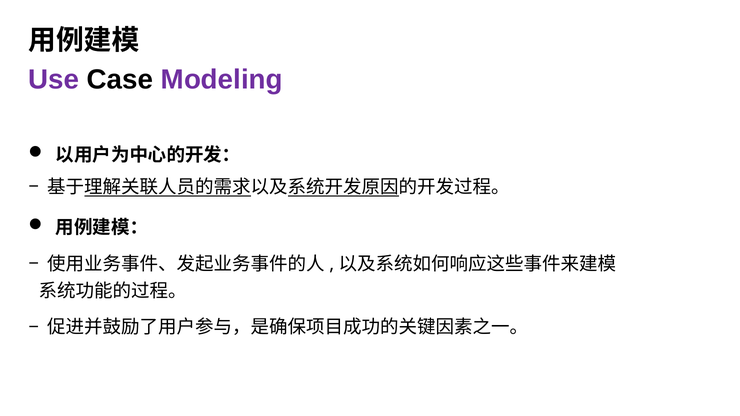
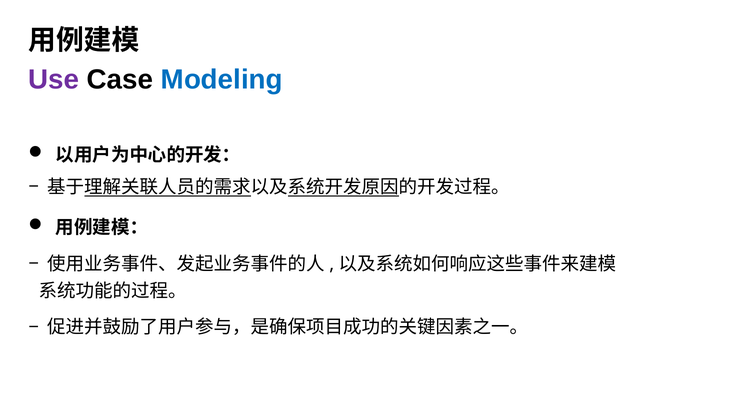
Modeling colour: purple -> blue
